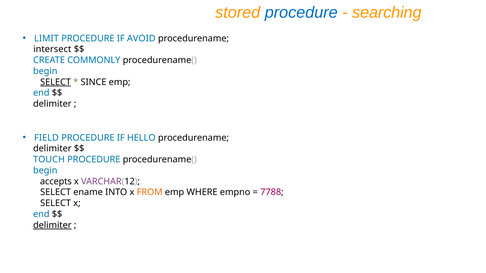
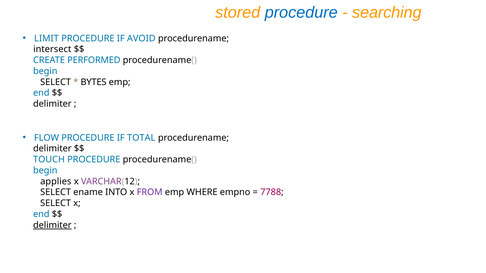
COMMONLY: COMMONLY -> PERFORMED
SELECT at (56, 82) underline: present -> none
SINCE: SINCE -> BYTES
FIELD: FIELD -> FLOW
HELLO: HELLO -> TOTAL
accepts: accepts -> applies
FROM colour: orange -> purple
